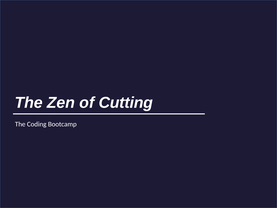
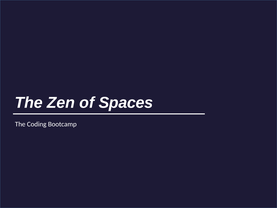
Cutting: Cutting -> Spaces
